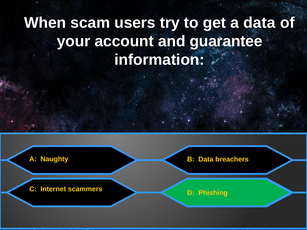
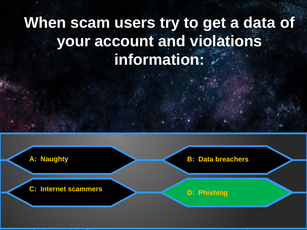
guarantee: guarantee -> violations
